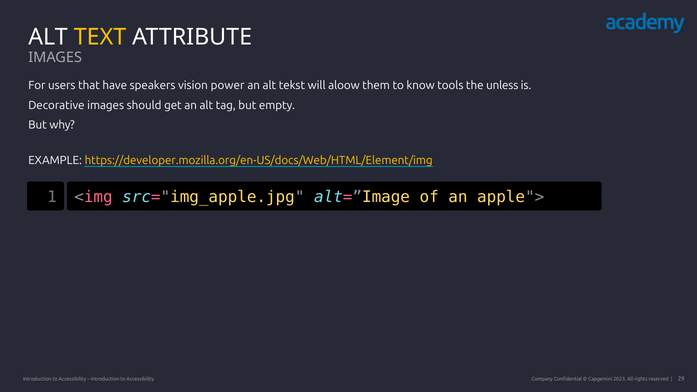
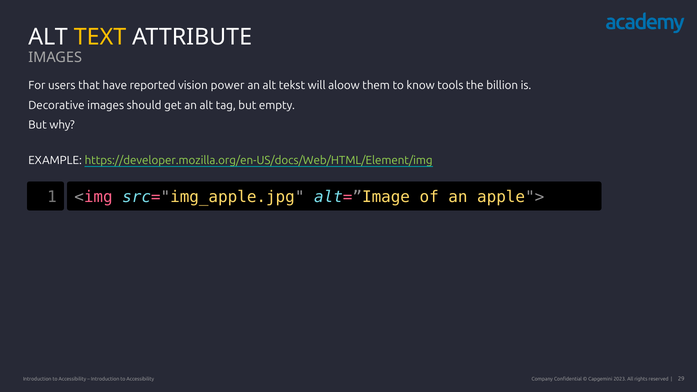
speakers: speakers -> reported
unless: unless -> billion
https://developer.mozilla.org/en-US/docs/Web/HTML/Element/img colour: yellow -> light green
